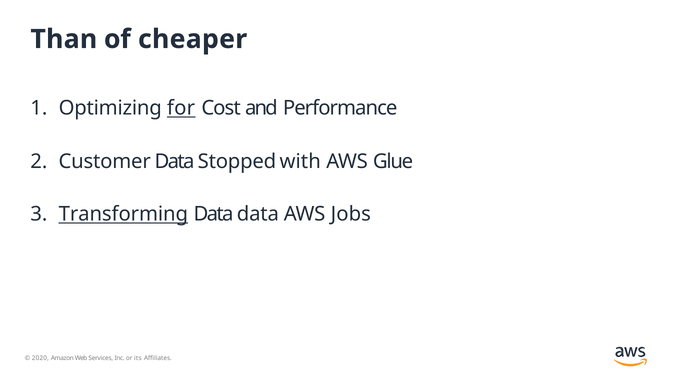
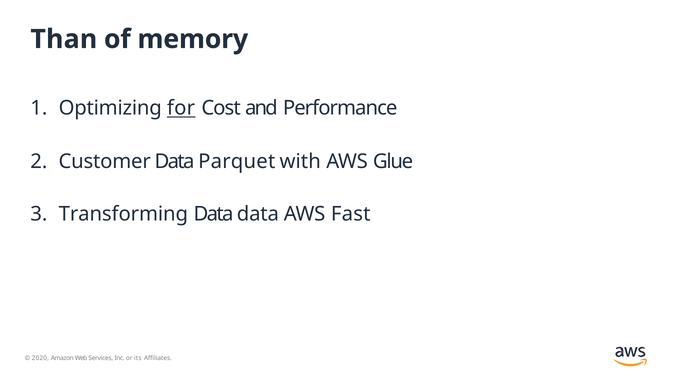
cheaper: cheaper -> memory
Stopped: Stopped -> Parquet
Transforming underline: present -> none
Jobs: Jobs -> Fast
